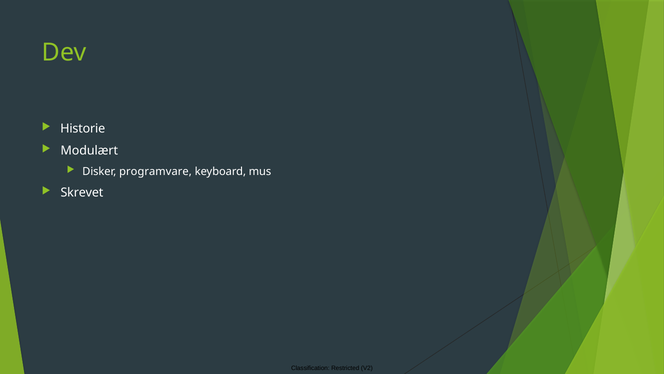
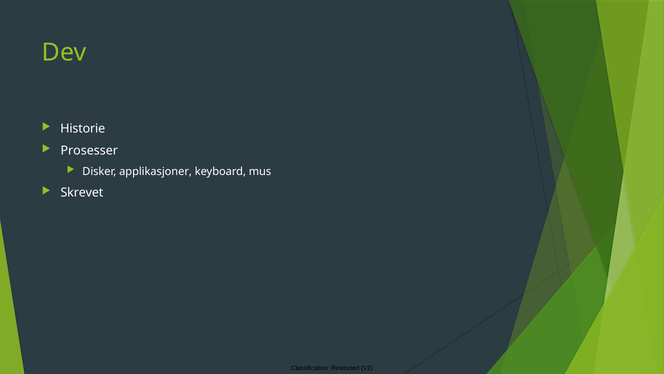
Modulært: Modulært -> Prosesser
programvare: programvare -> applikasjoner
